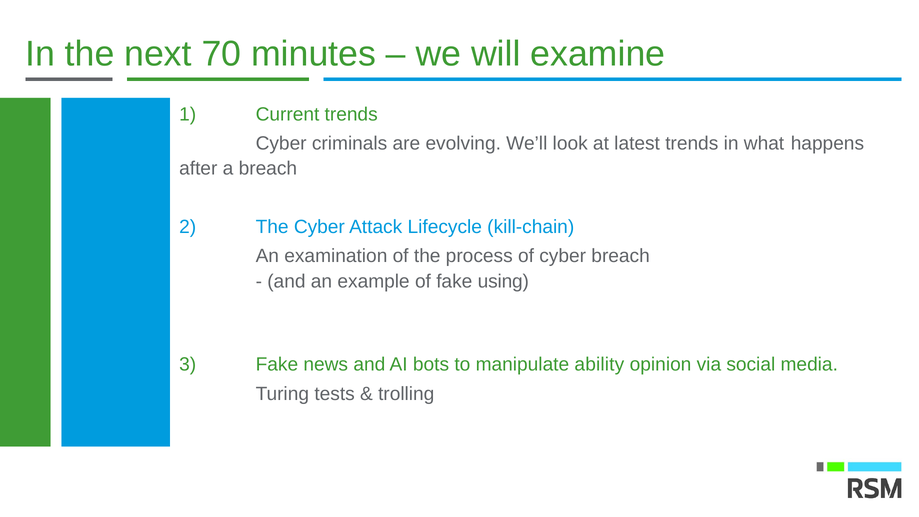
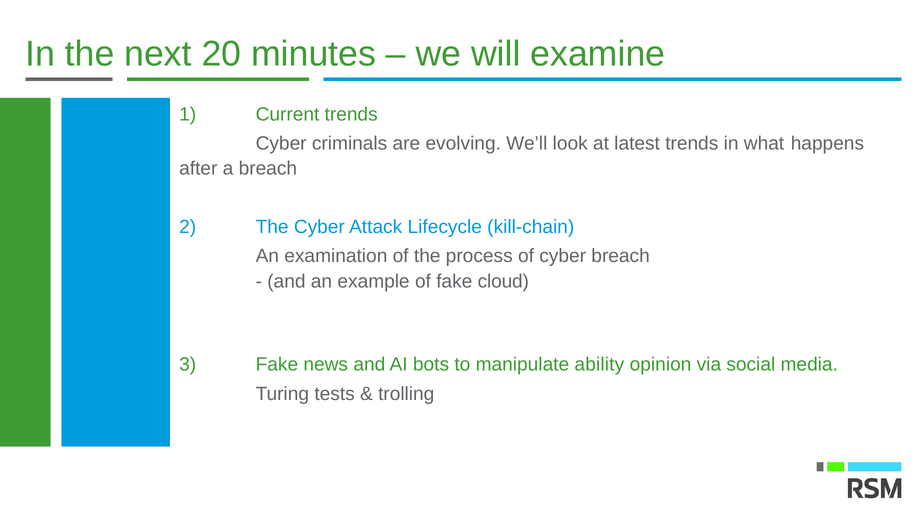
70: 70 -> 20
using: using -> cloud
